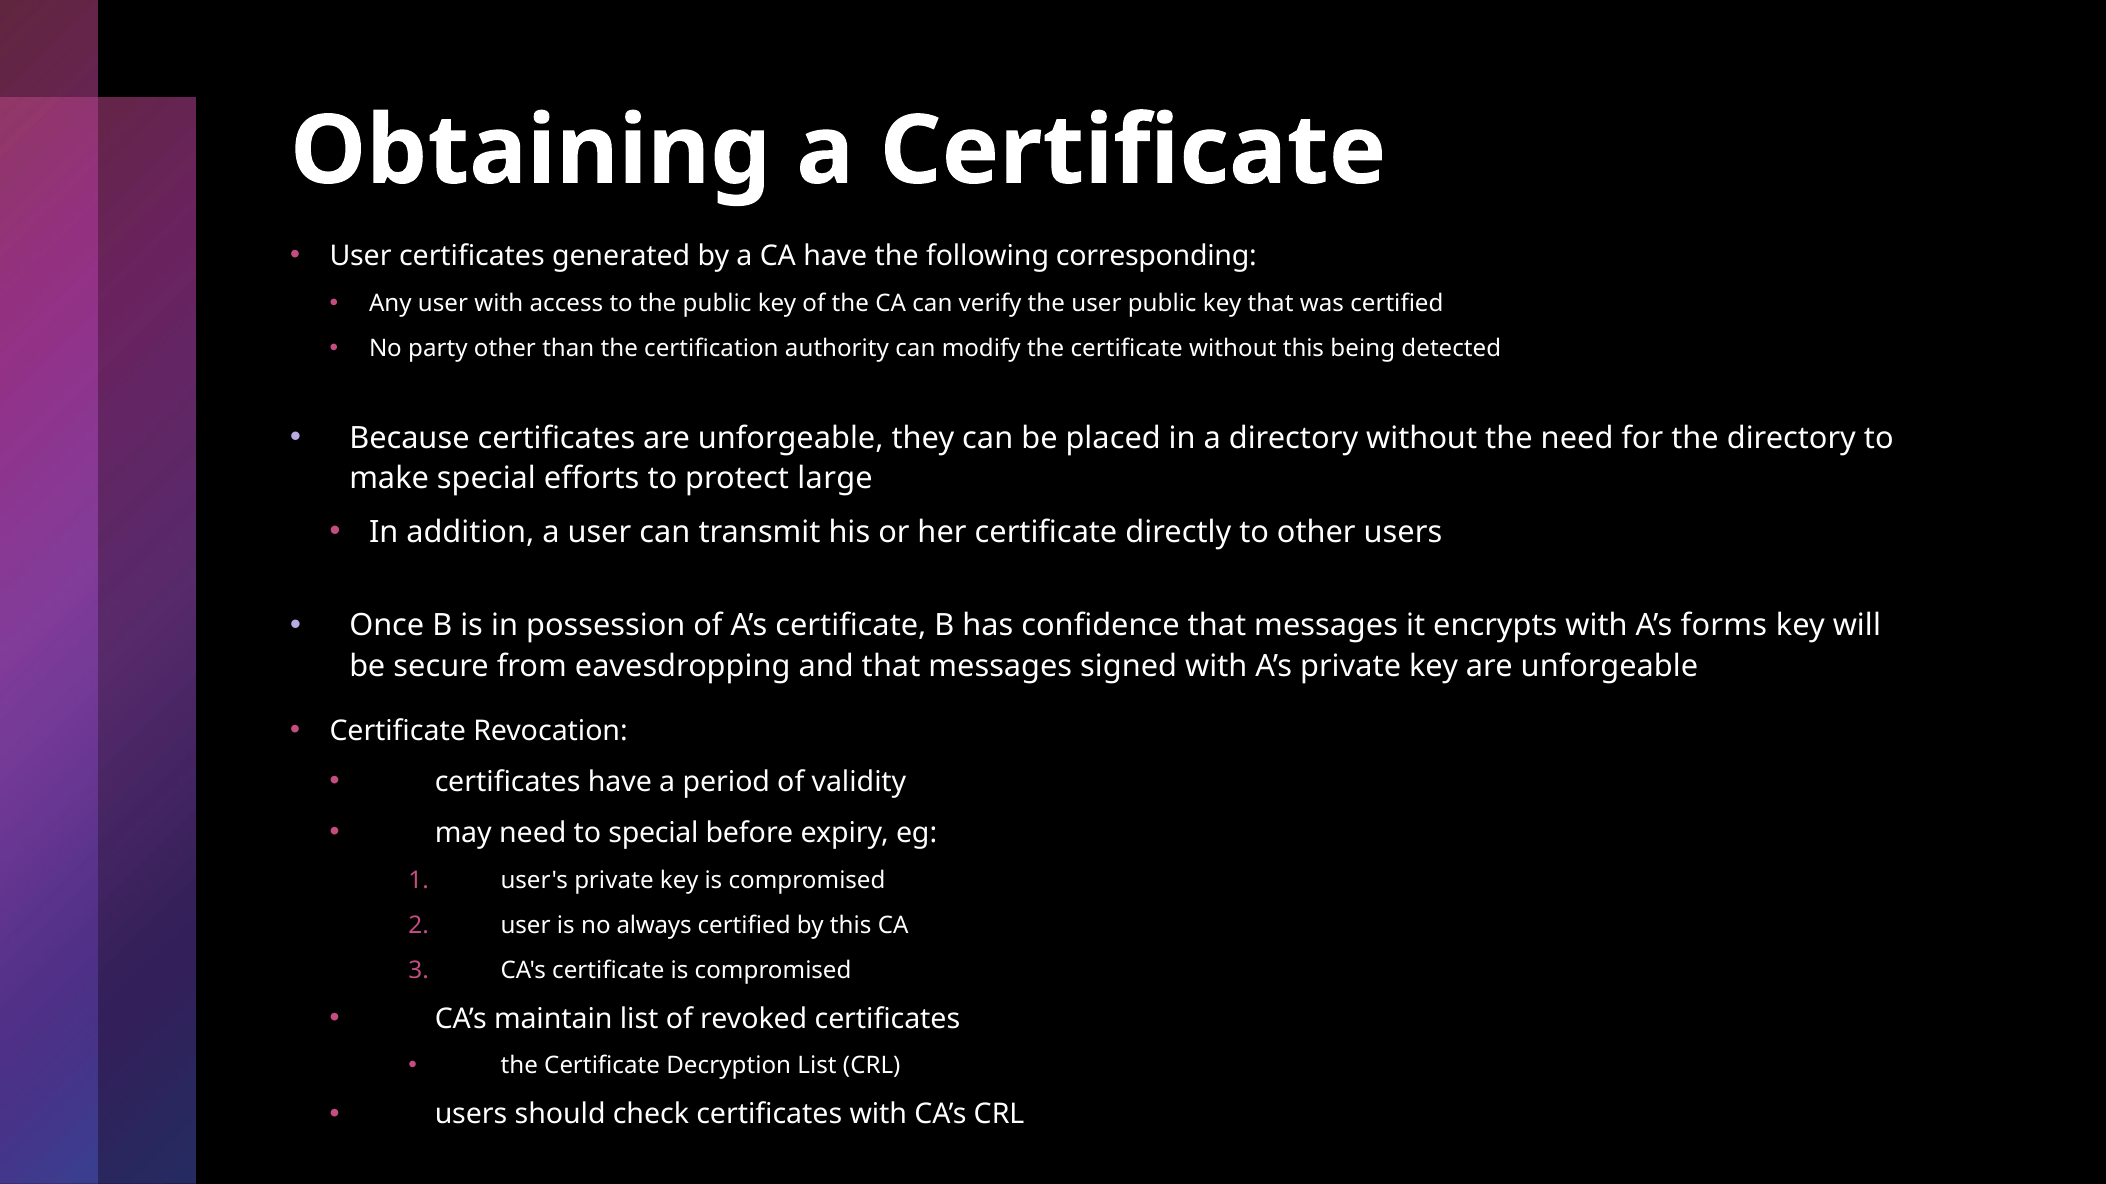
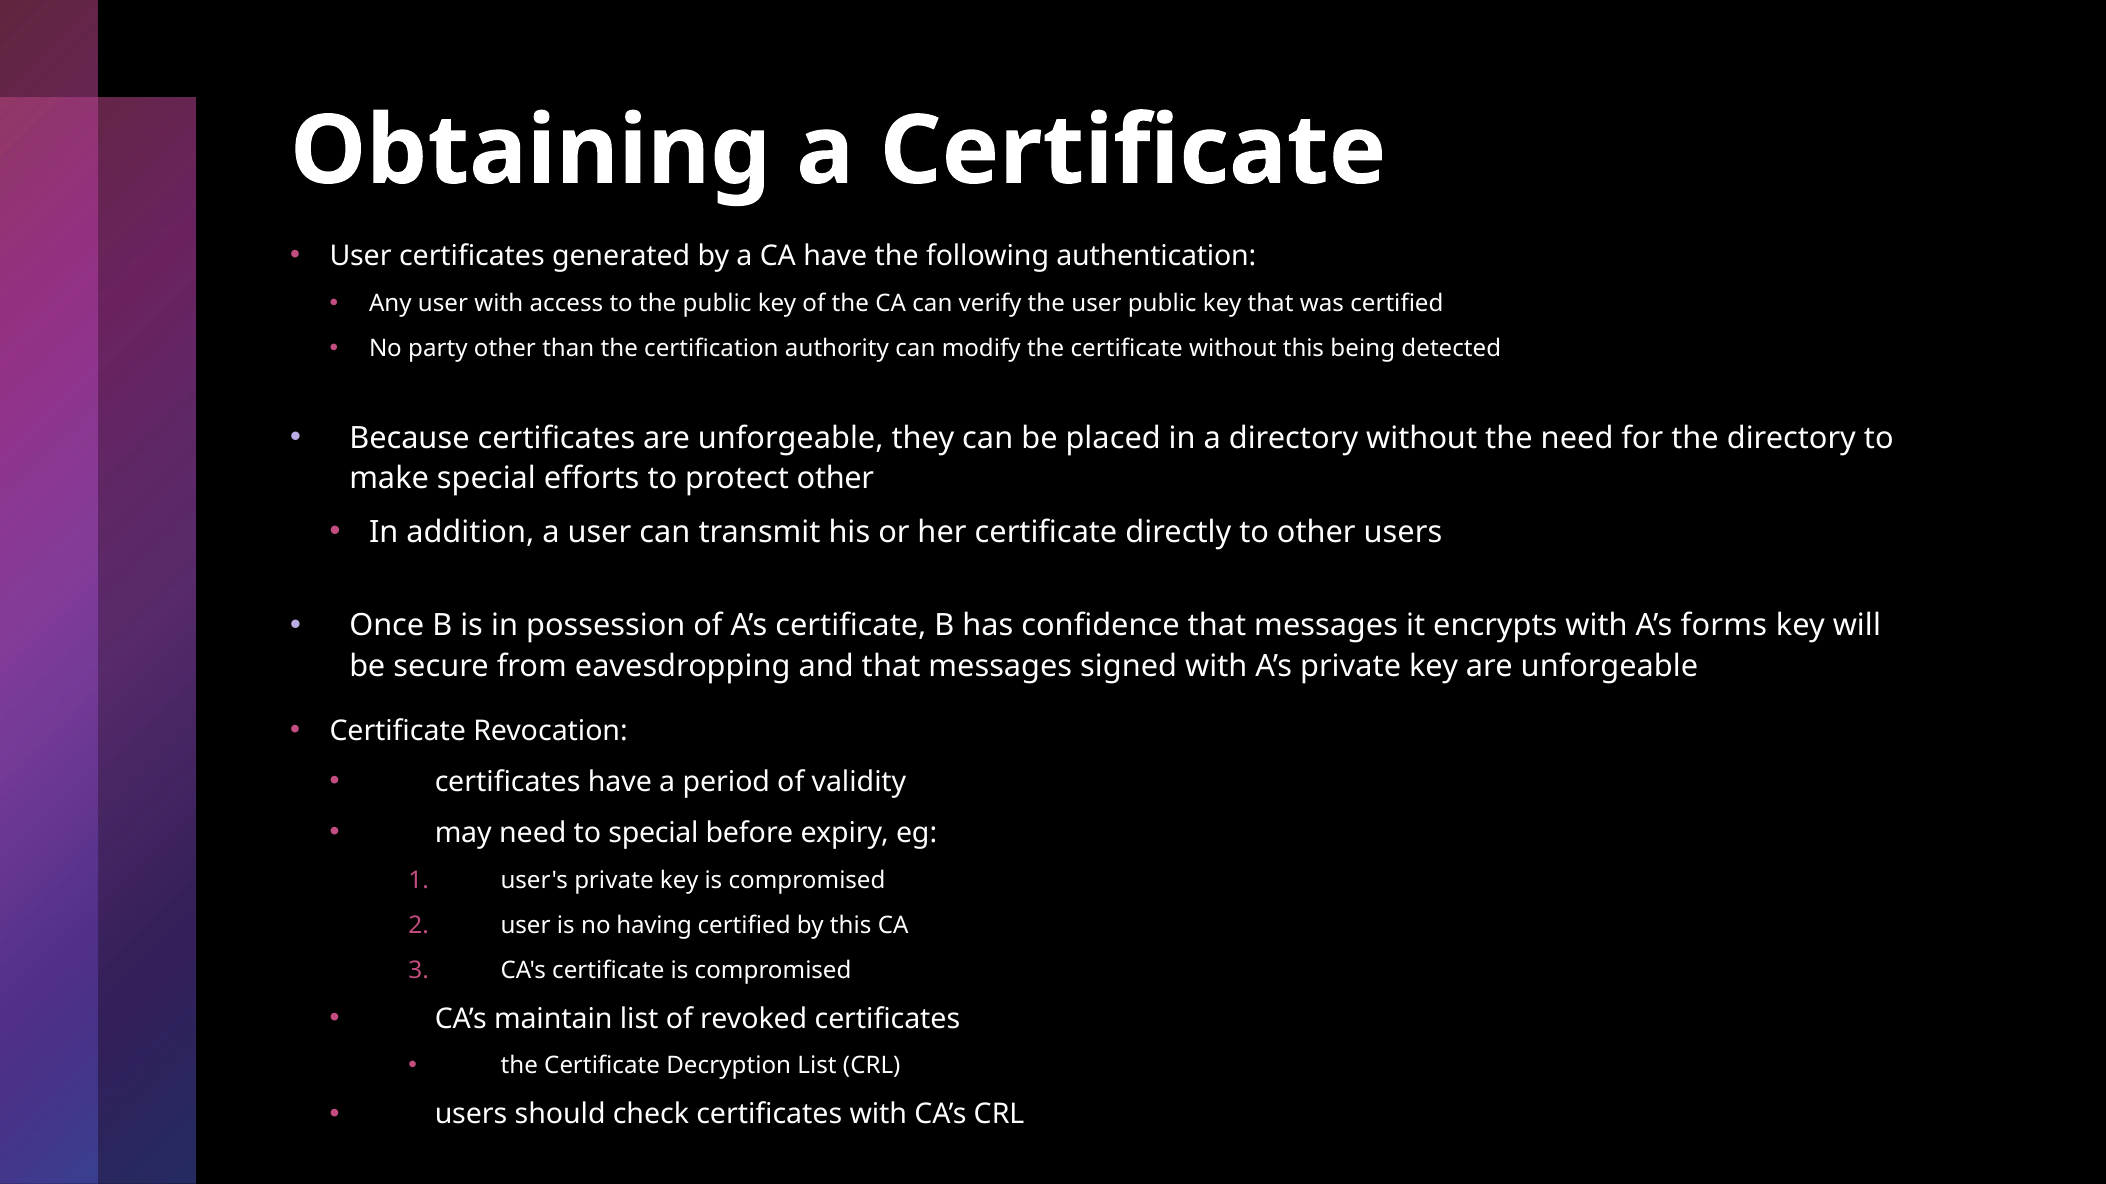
corresponding: corresponding -> authentication
protect large: large -> other
always: always -> having
